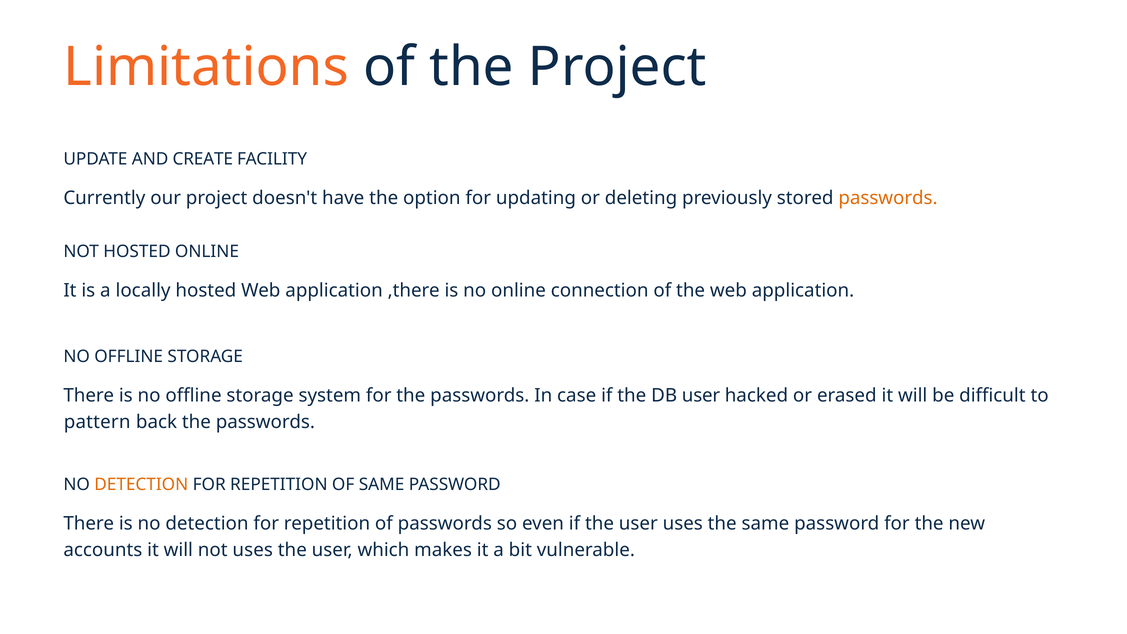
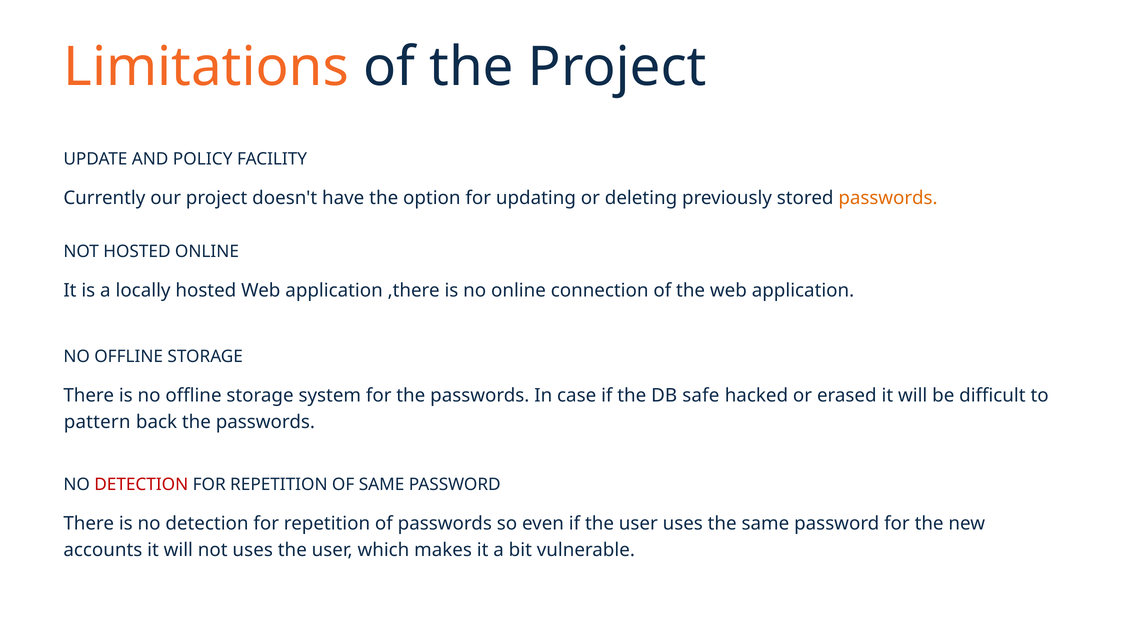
CREATE: CREATE -> POLICY
DB user: user -> safe
DETECTION at (141, 485) colour: orange -> red
